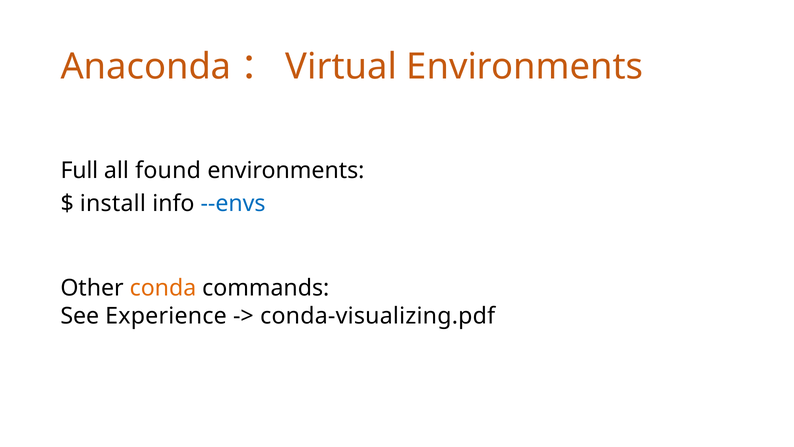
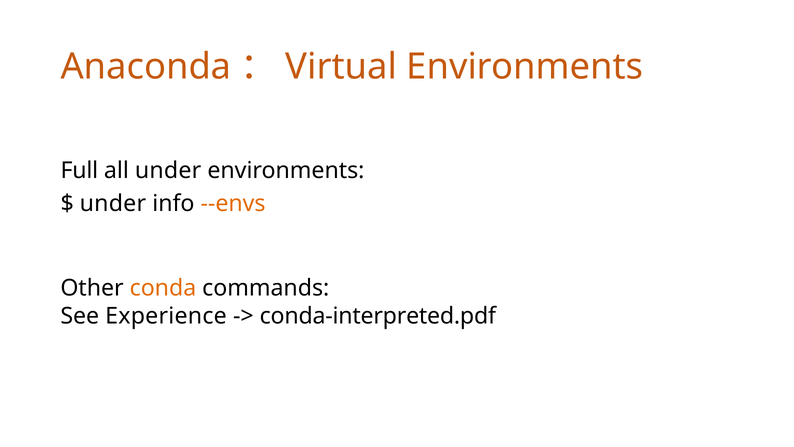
all found: found -> under
install at (113, 204): install -> under
--envs colour: blue -> orange
conda-visualizing.pdf: conda-visualizing.pdf -> conda-interpreted.pdf
